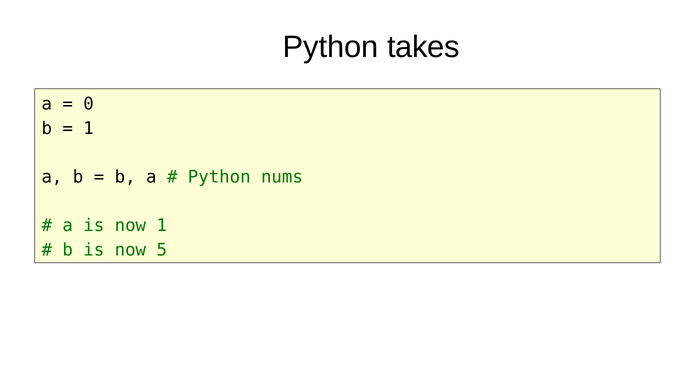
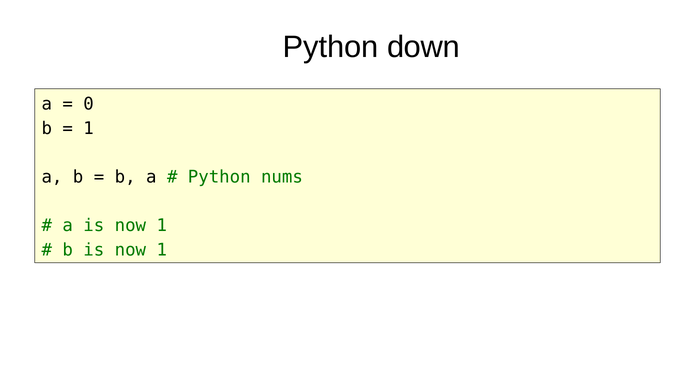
takes: takes -> down
b is now 5: 5 -> 1
